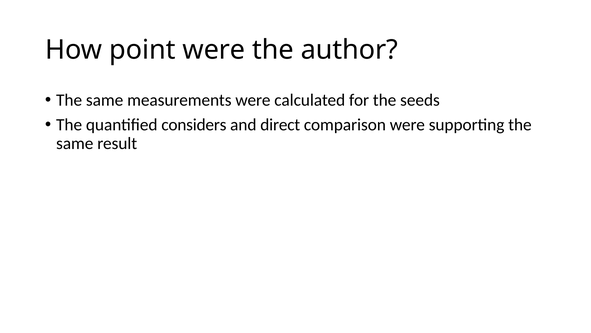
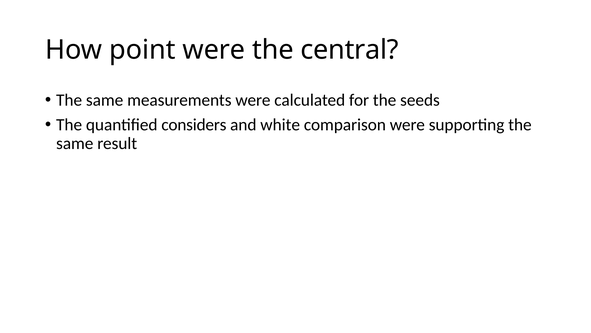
author: author -> central
direct: direct -> white
